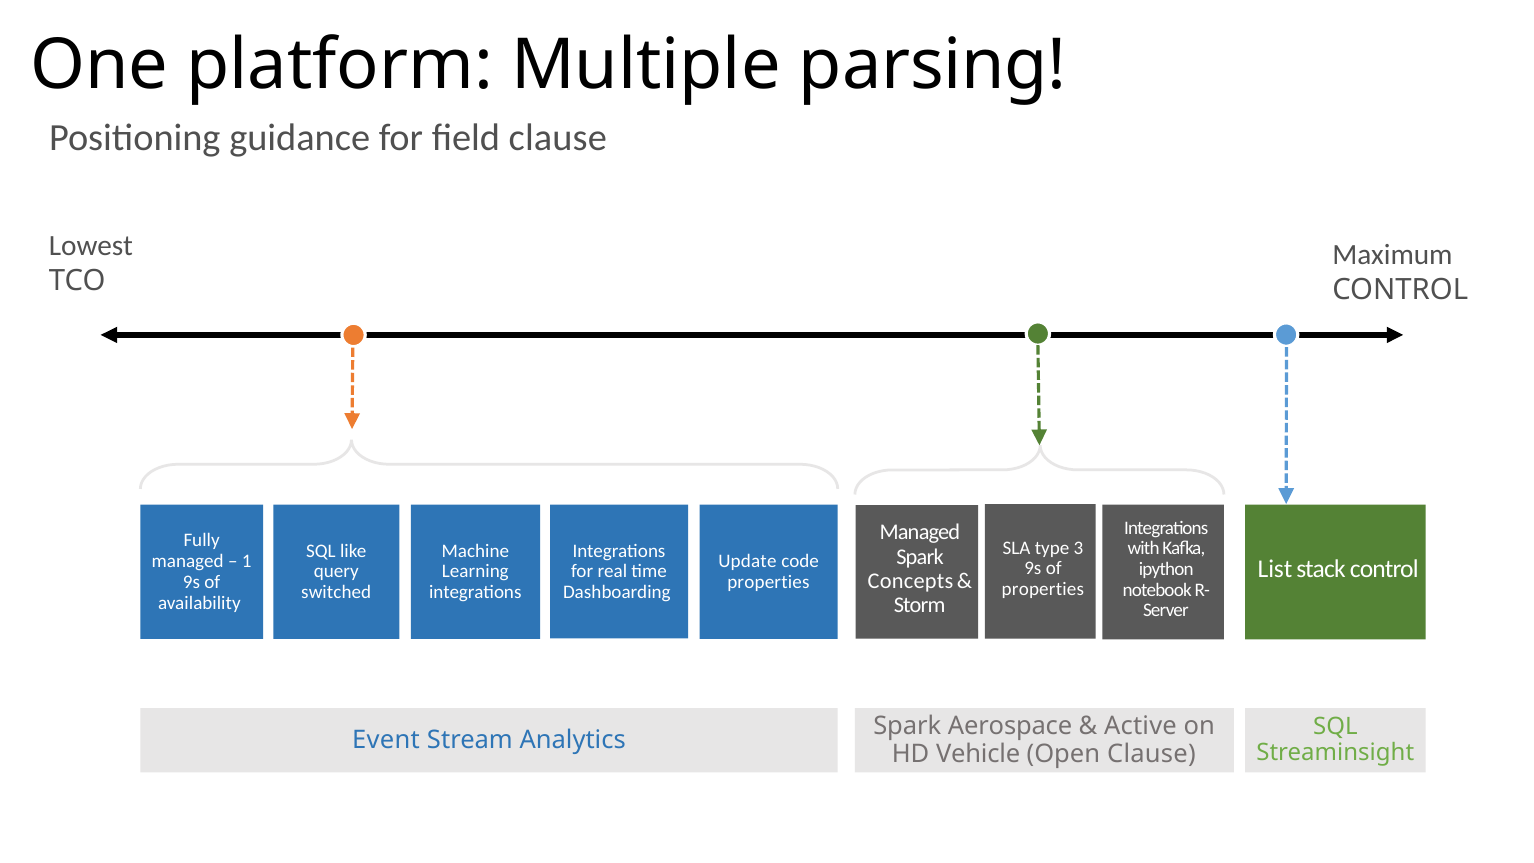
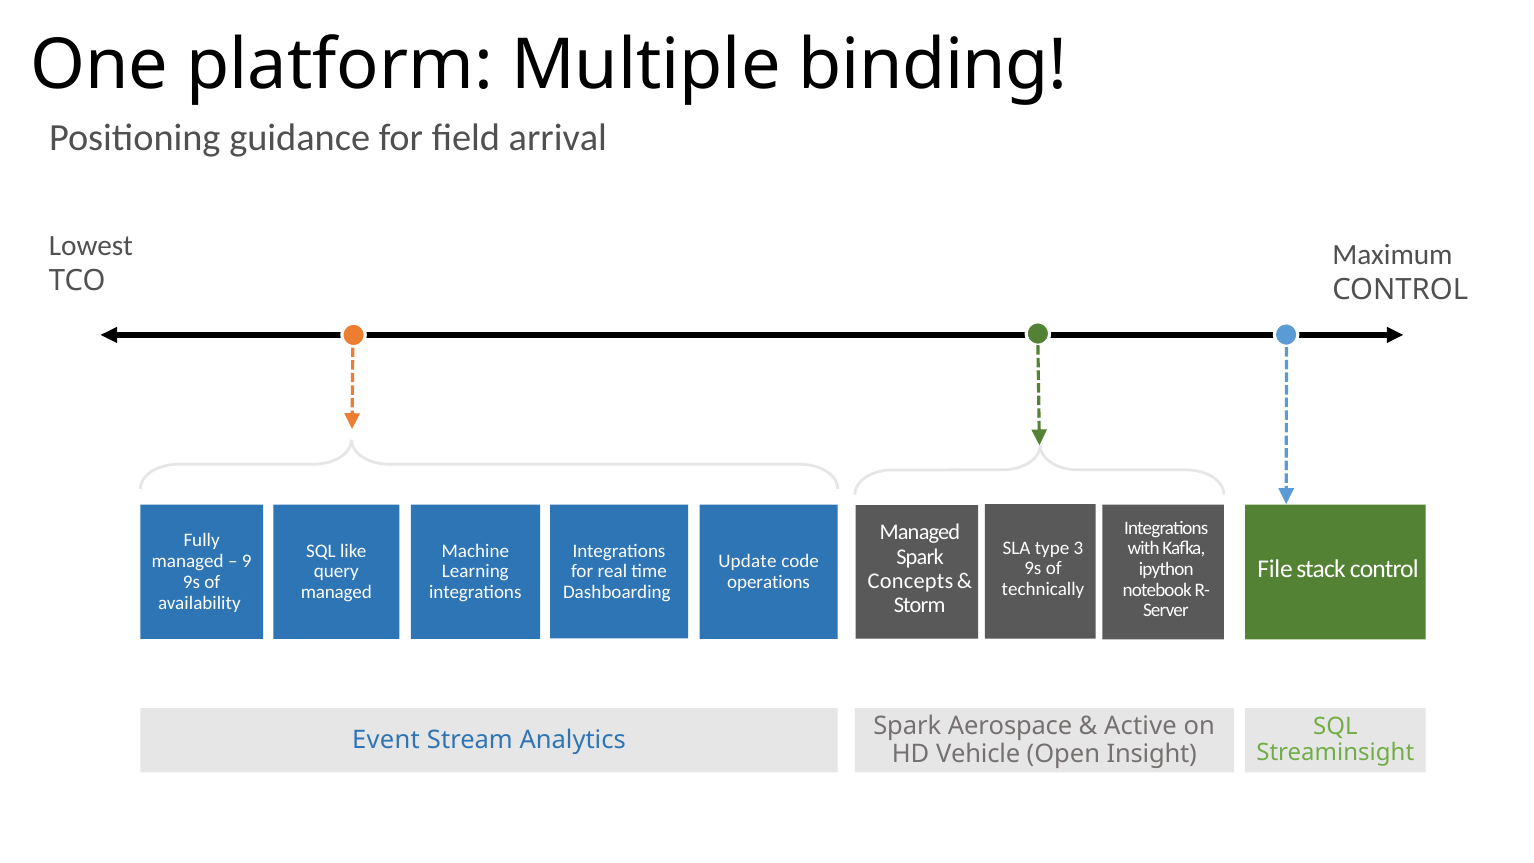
parsing: parsing -> binding
field clause: clause -> arrival
1: 1 -> 9
List: List -> File
properties at (768, 582): properties -> operations
properties at (1043, 589): properties -> technically
switched at (336, 592): switched -> managed
Open Clause: Clause -> Insight
